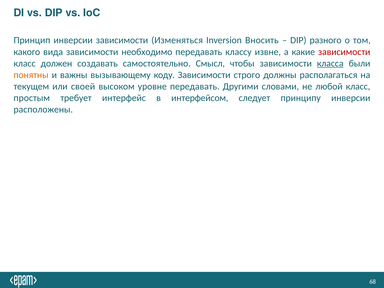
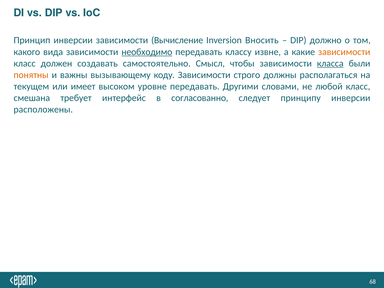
Изменяться: Изменяться -> Вычисление
разного: разного -> должно
необходимо underline: none -> present
зависимости at (344, 52) colour: red -> orange
своей: своей -> имеет
простым: простым -> смешана
интерфейсом: интерфейсом -> согласованно
